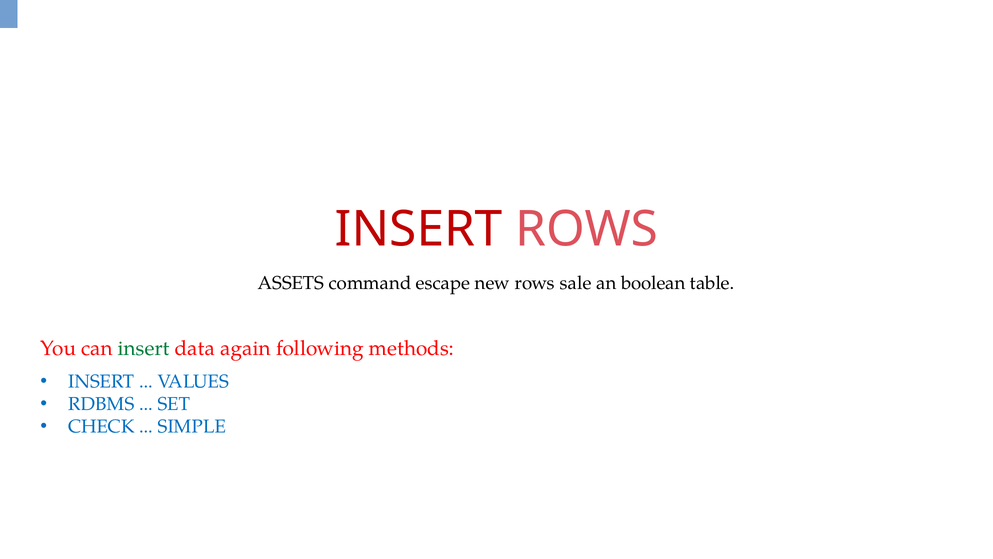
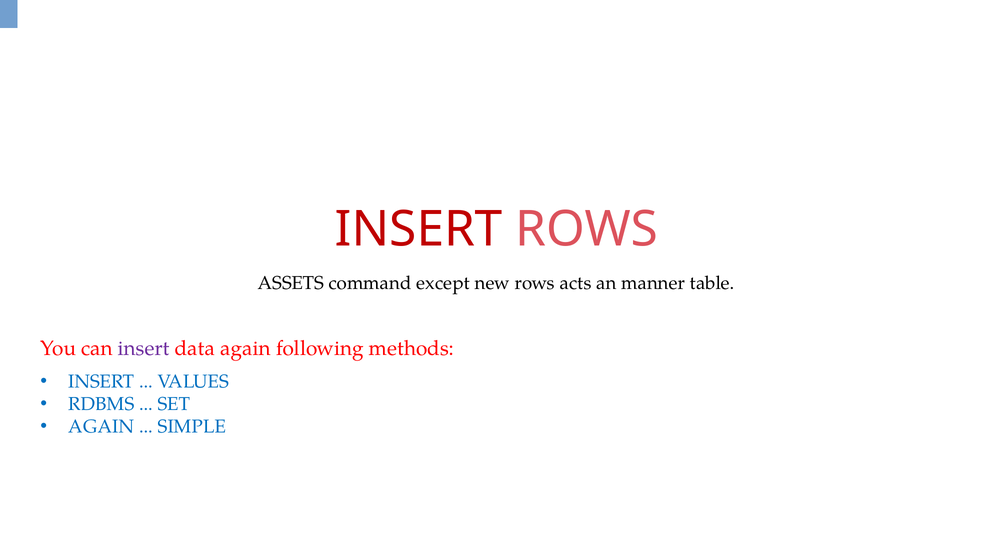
escape: escape -> except
sale: sale -> acts
boolean: boolean -> manner
insert at (144, 348) colour: green -> purple
CHECK at (101, 426): CHECK -> AGAIN
